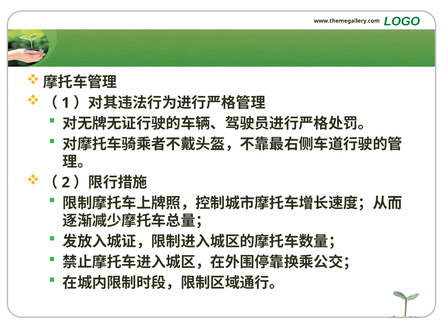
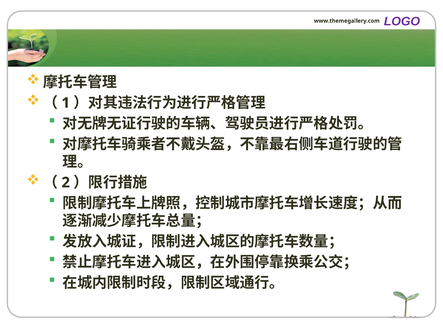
LOGO colour: green -> purple
